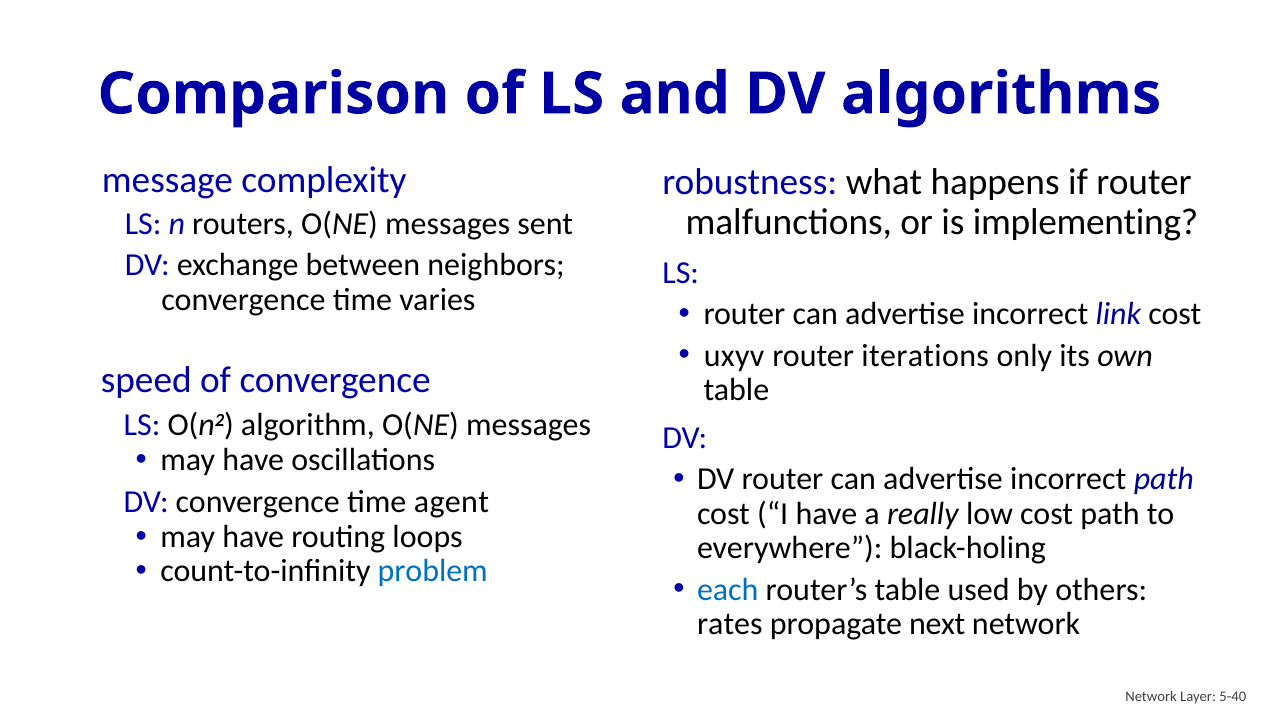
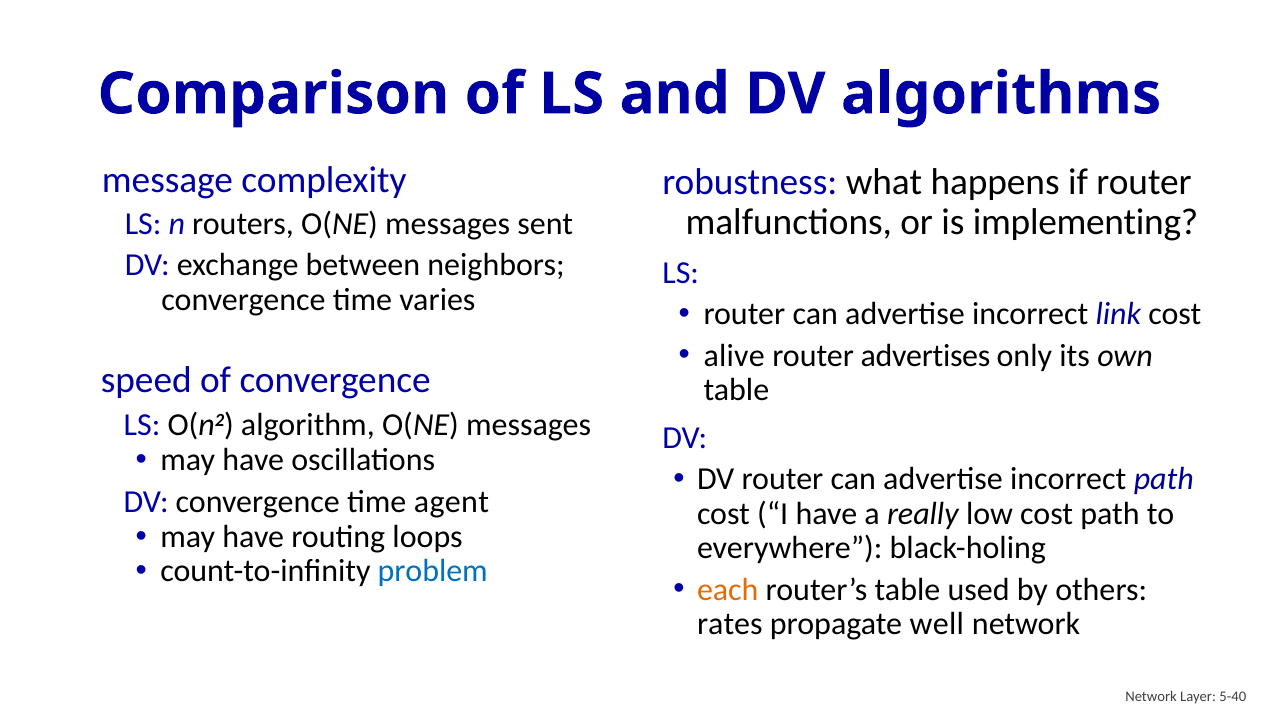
uxyv: uxyv -> alive
iterations: iterations -> advertises
each colour: blue -> orange
next: next -> well
